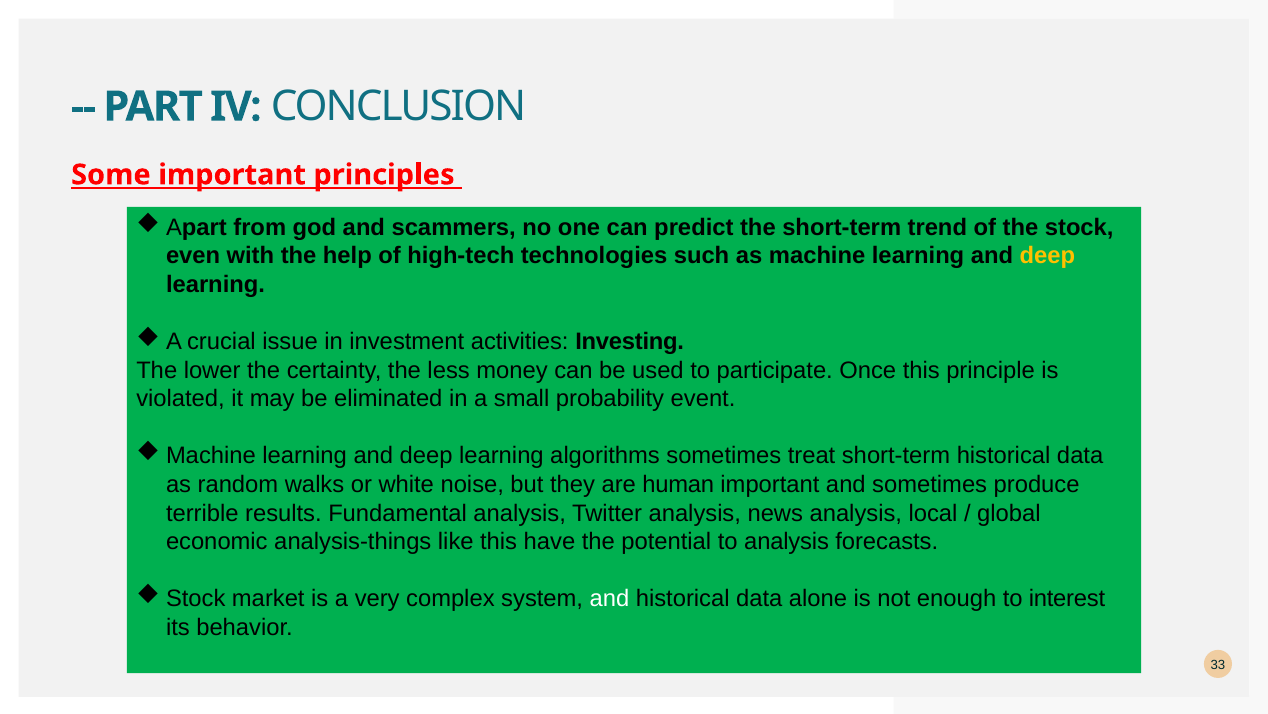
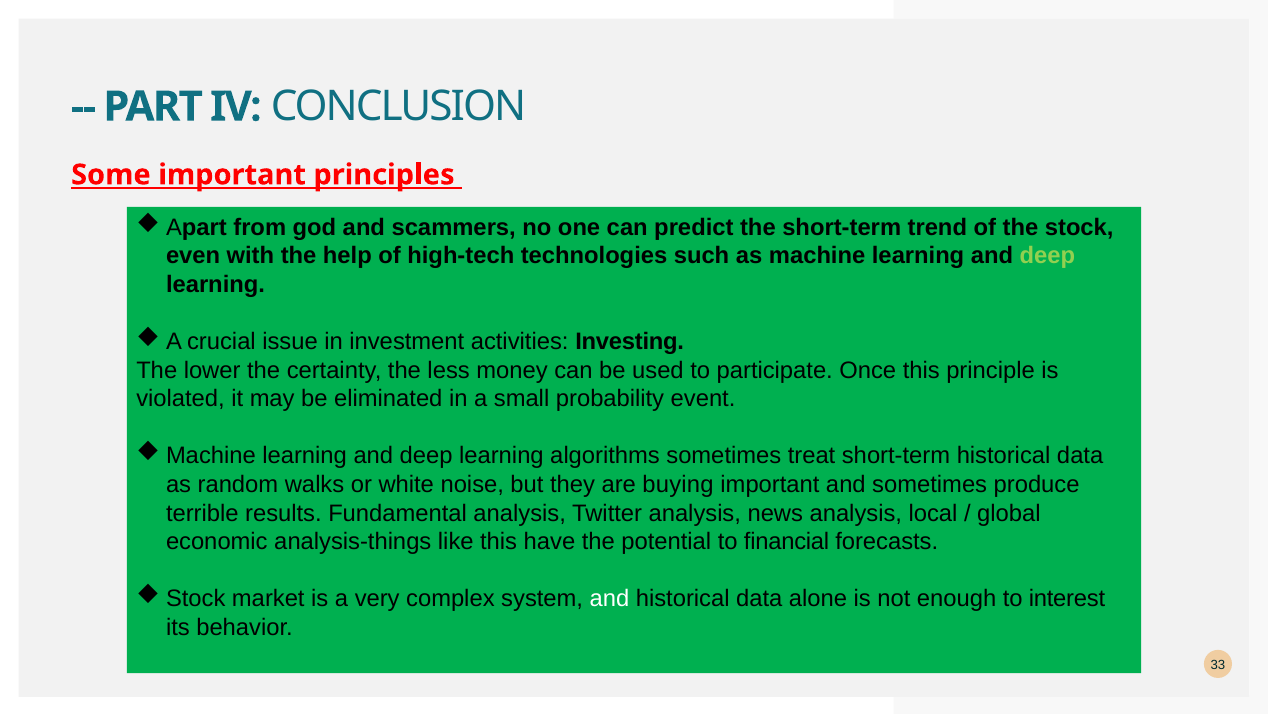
deep at (1047, 256) colour: yellow -> light green
human: human -> buying
to analysis: analysis -> financial
